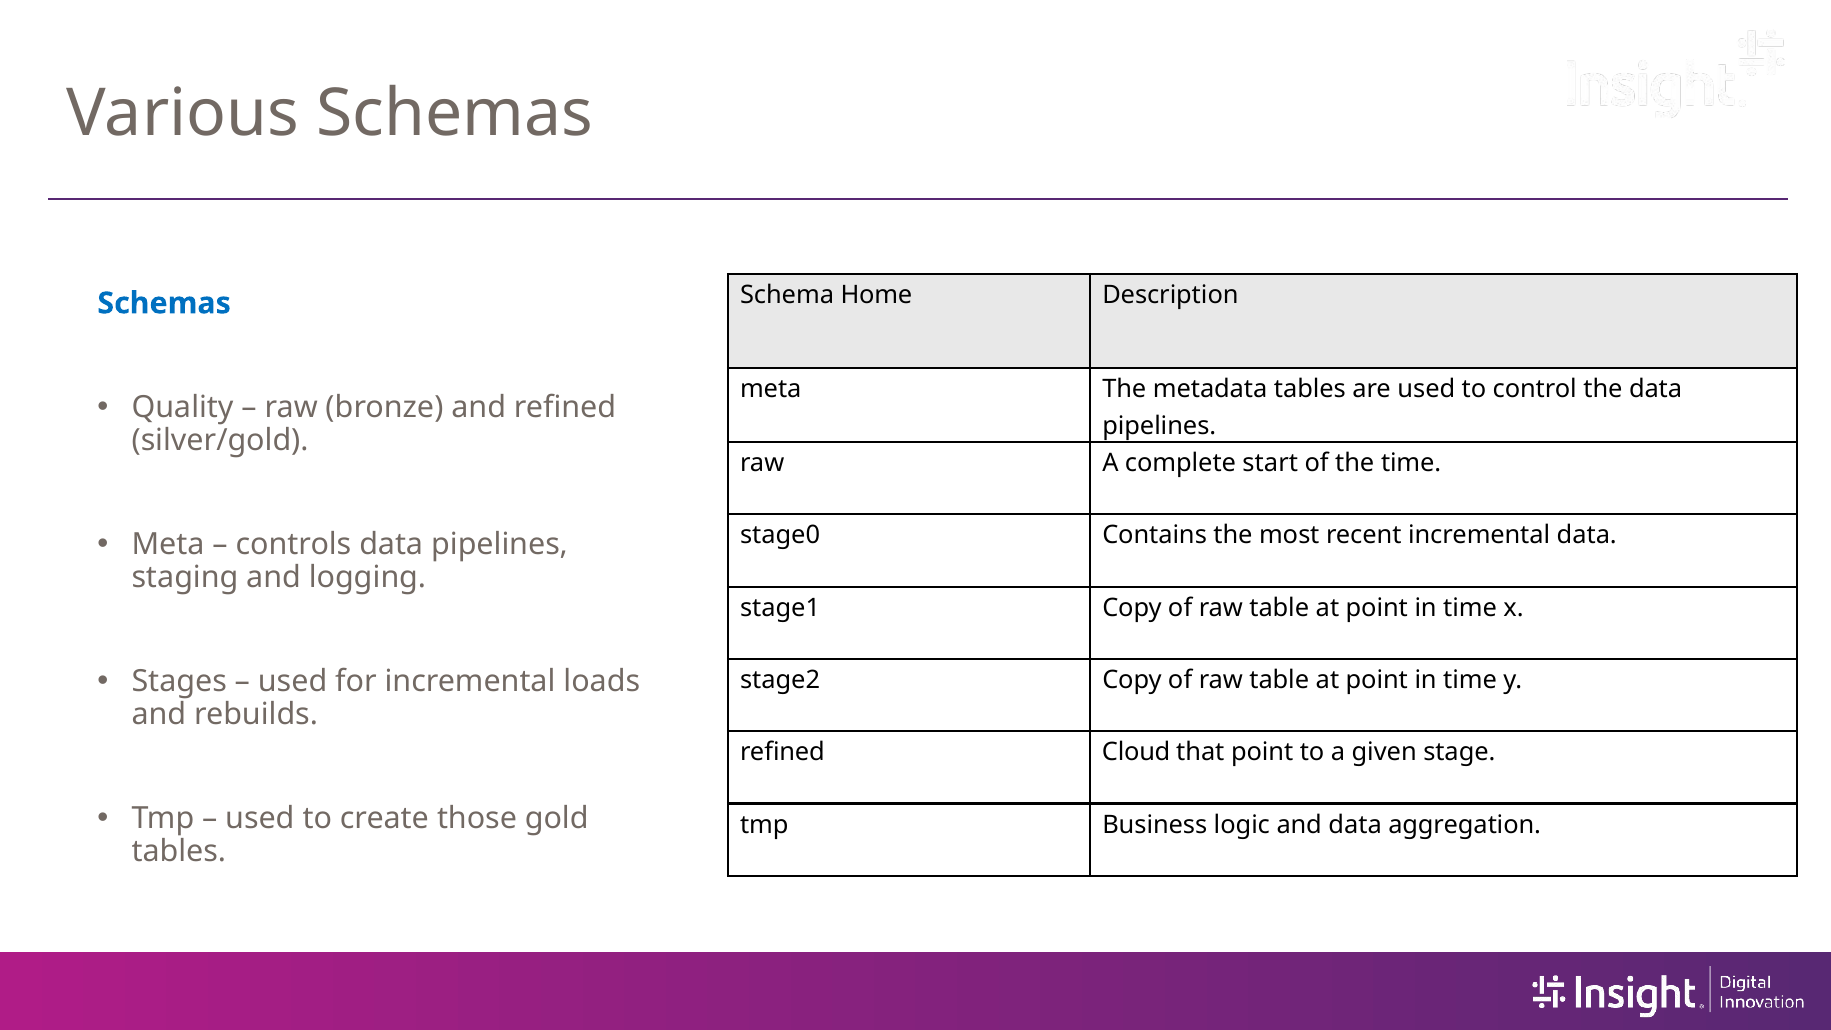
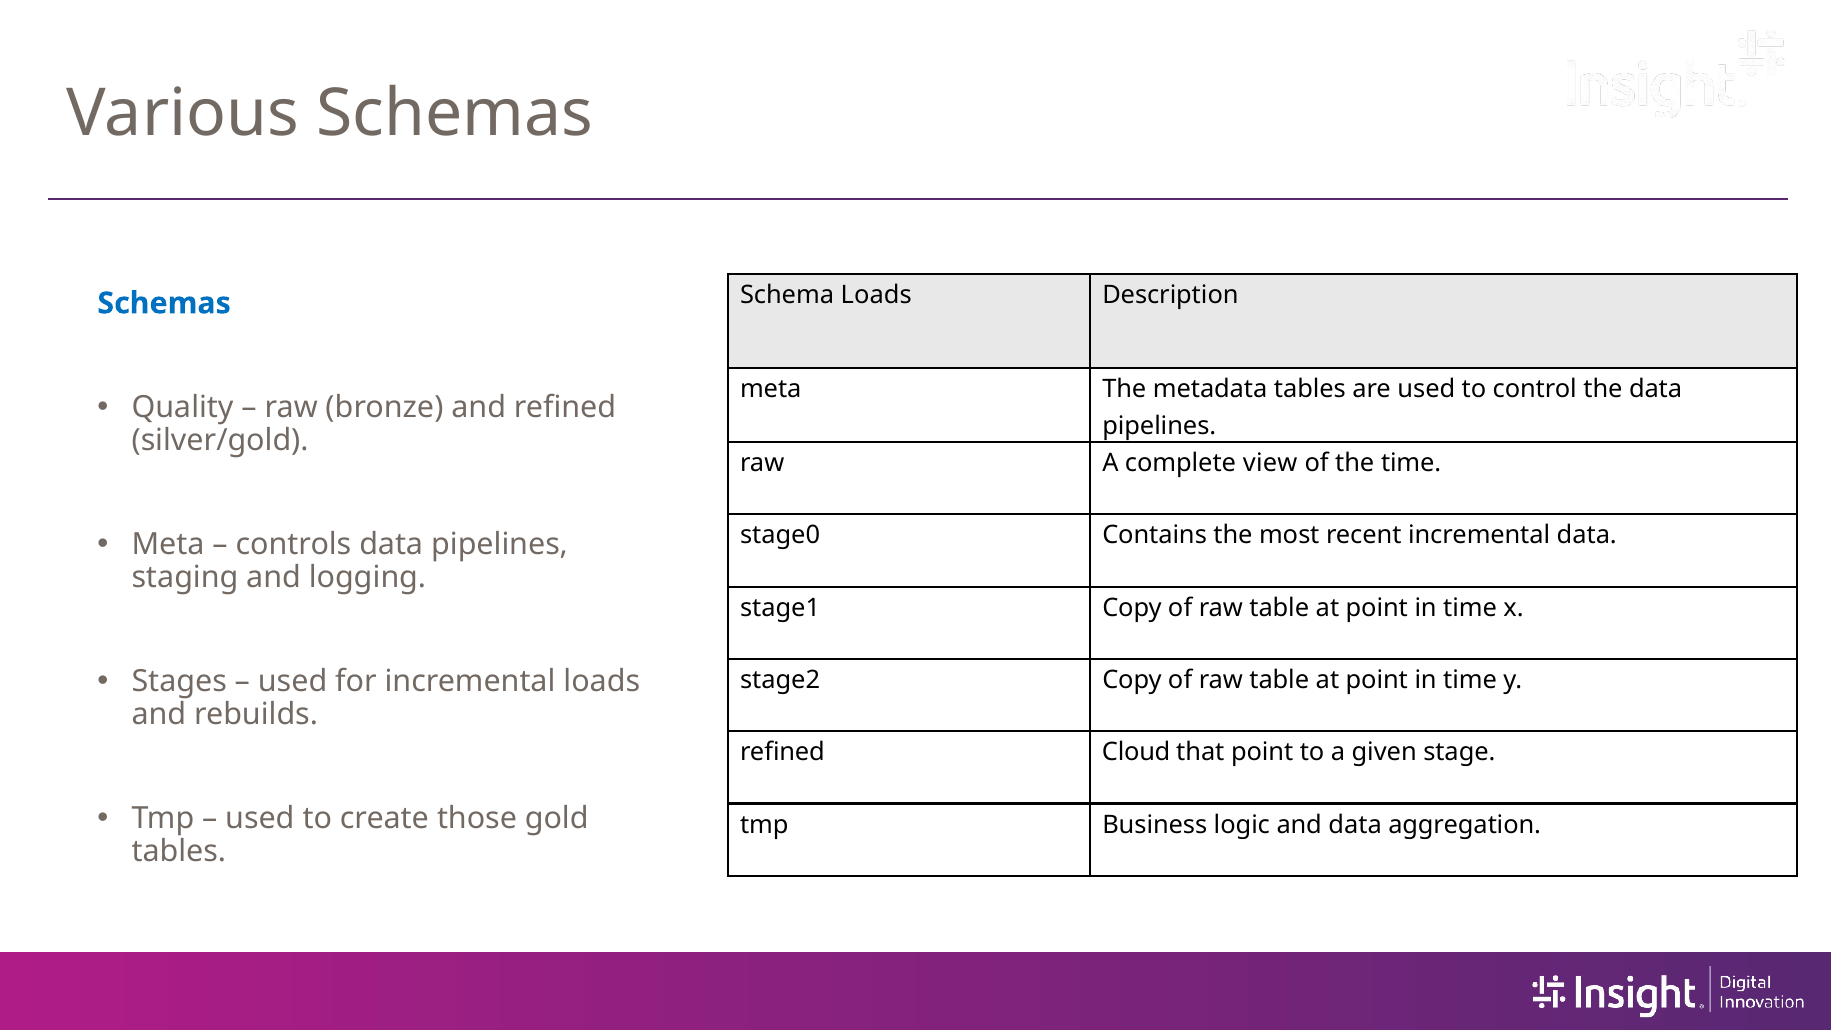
Schema Home: Home -> Loads
start: start -> view
